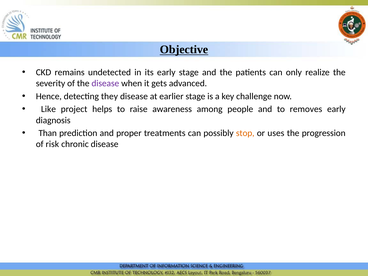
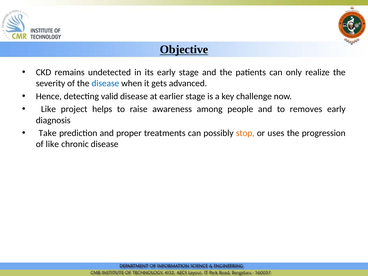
disease at (105, 83) colour: purple -> blue
they: they -> valid
Than: Than -> Take
of risk: risk -> like
